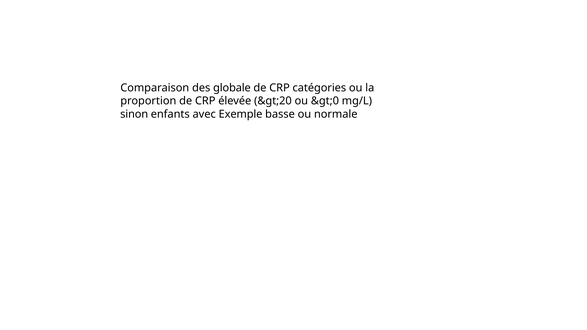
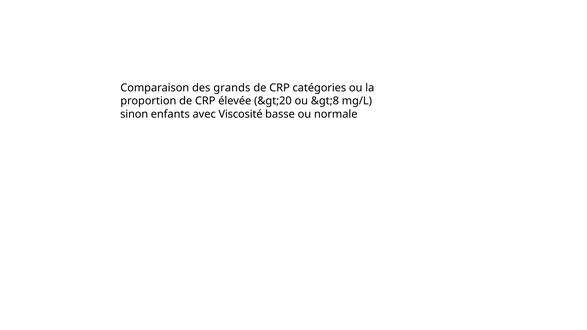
globale: globale -> grands
&gt;0: &gt;0 -> &gt;8
Exemple: Exemple -> Viscosité
